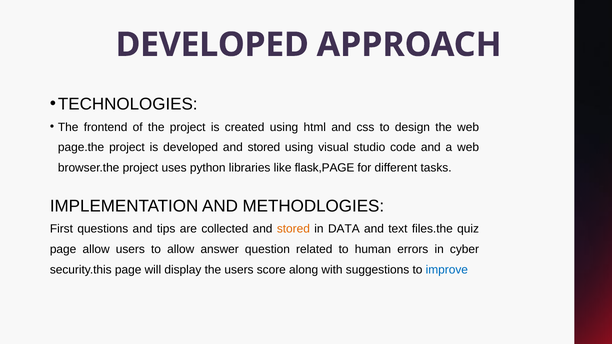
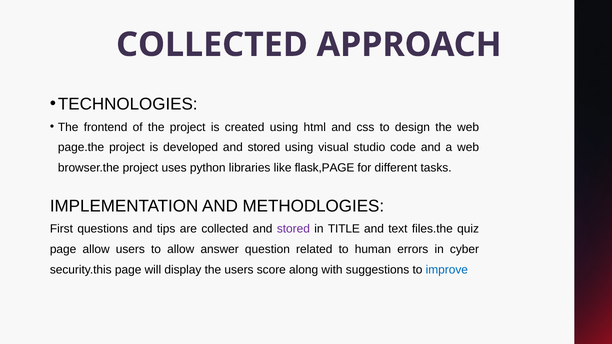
DEVELOPED at (212, 45): DEVELOPED -> COLLECTED
stored at (293, 229) colour: orange -> purple
DATA: DATA -> TITLE
